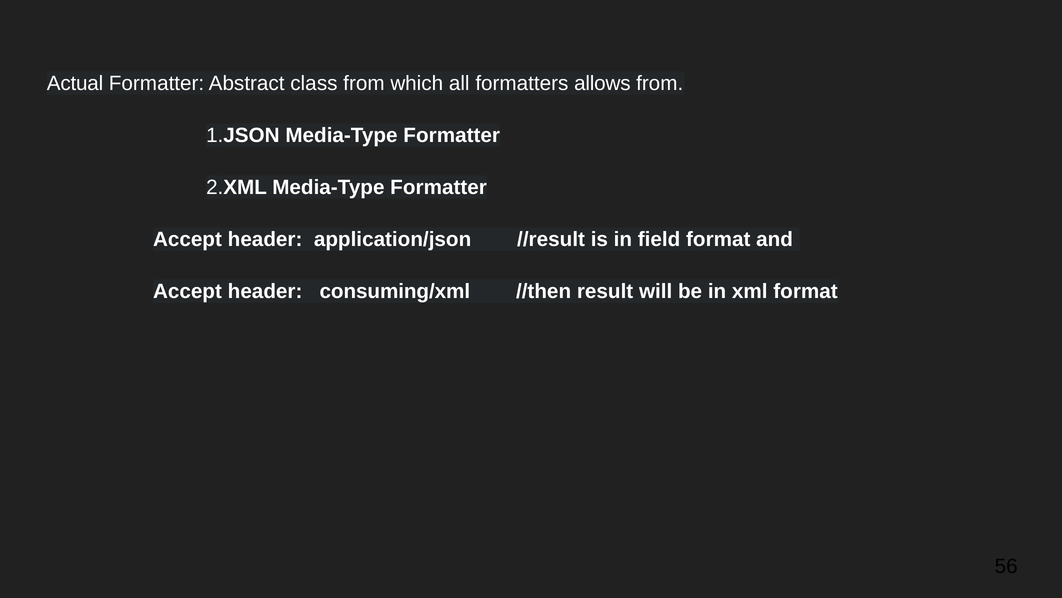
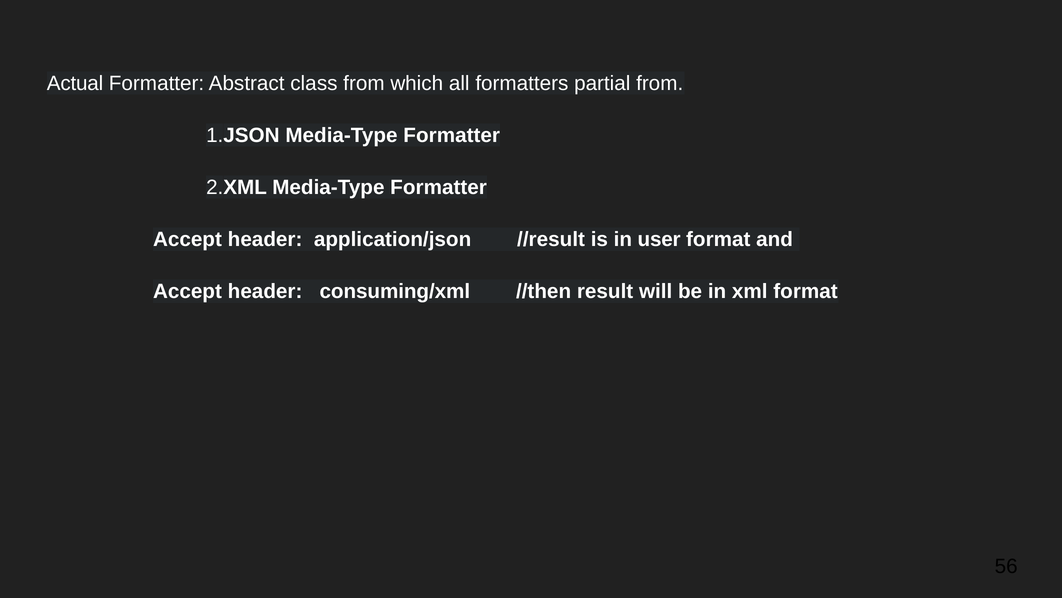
allows: allows -> partial
field: field -> user
